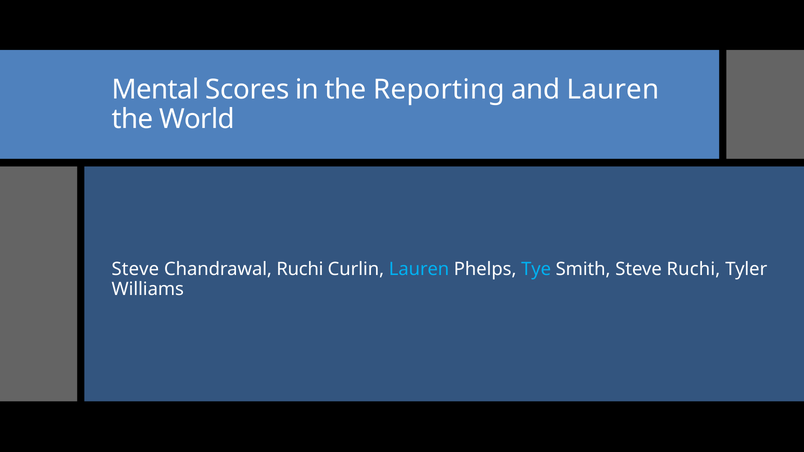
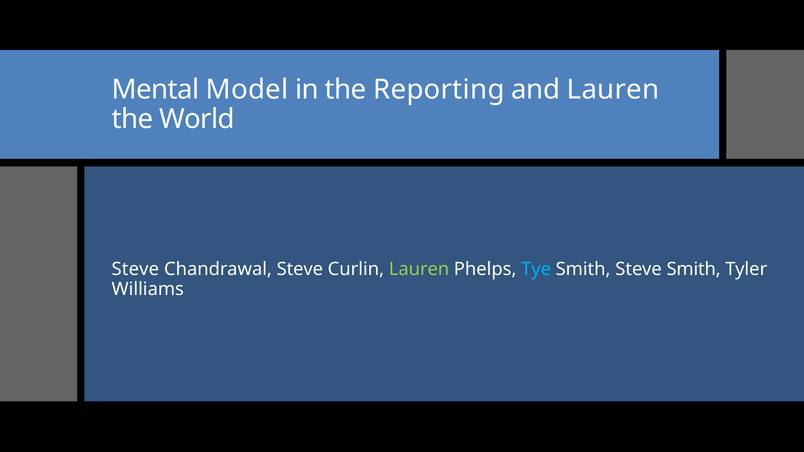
Scores: Scores -> Model
Chandrawal Ruchi: Ruchi -> Steve
Lauren at (419, 269) colour: light blue -> light green
Steve Ruchi: Ruchi -> Smith
